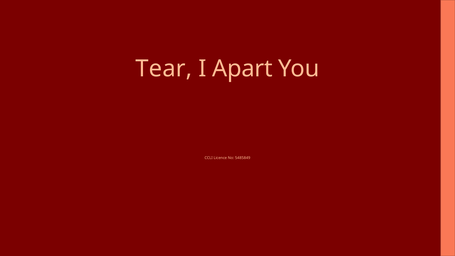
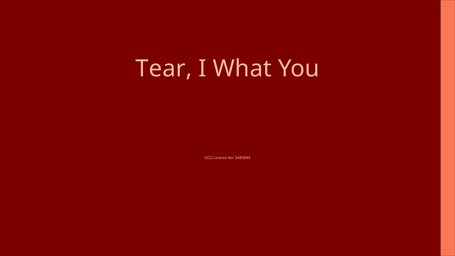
Apart: Apart -> What
